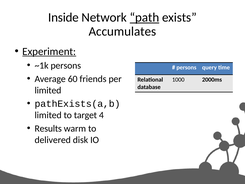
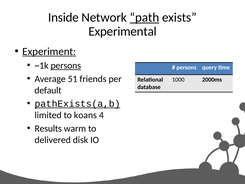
Accumulates: Accumulates -> Experimental
persons at (66, 65) underline: none -> present
60: 60 -> 51
limited at (48, 90): limited -> default
pathExists(a,b underline: none -> present
target: target -> koans
